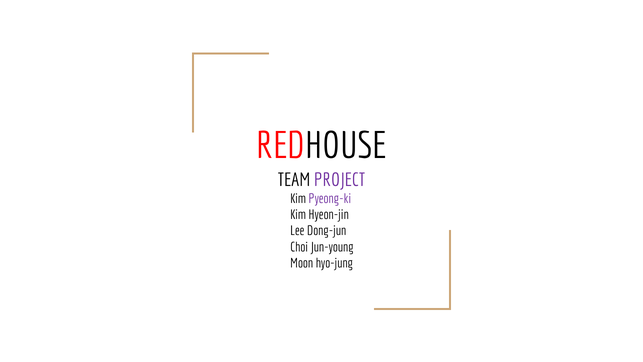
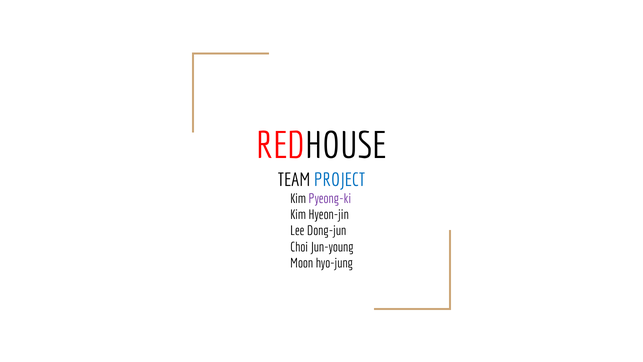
PROJECT colour: purple -> blue
